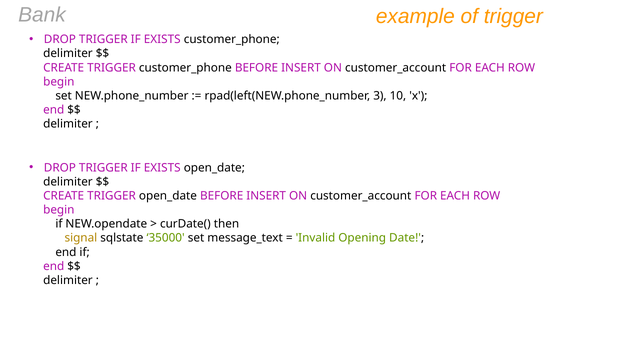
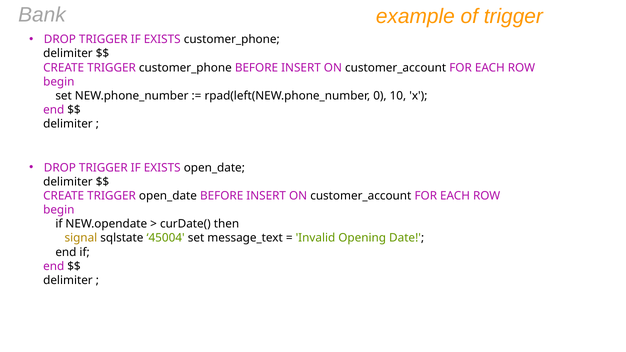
3: 3 -> 0
35000: 35000 -> 45004
